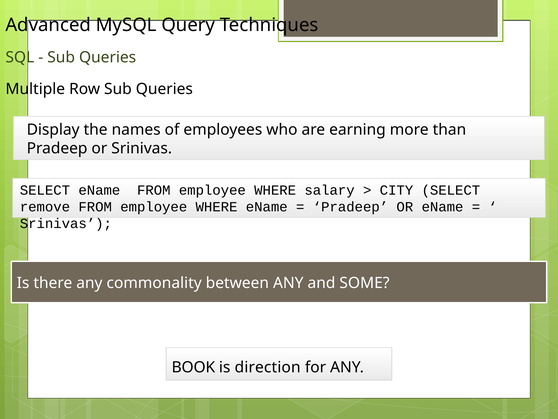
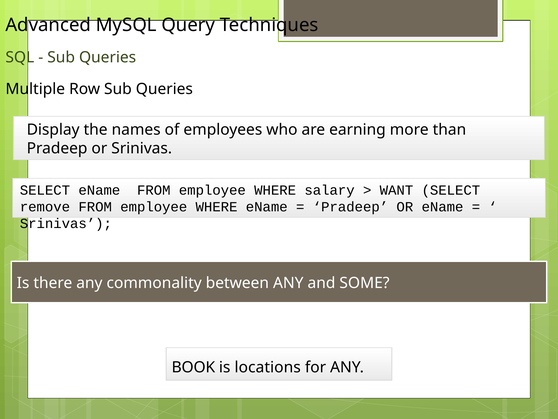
CITY: CITY -> WANT
direction: direction -> locations
